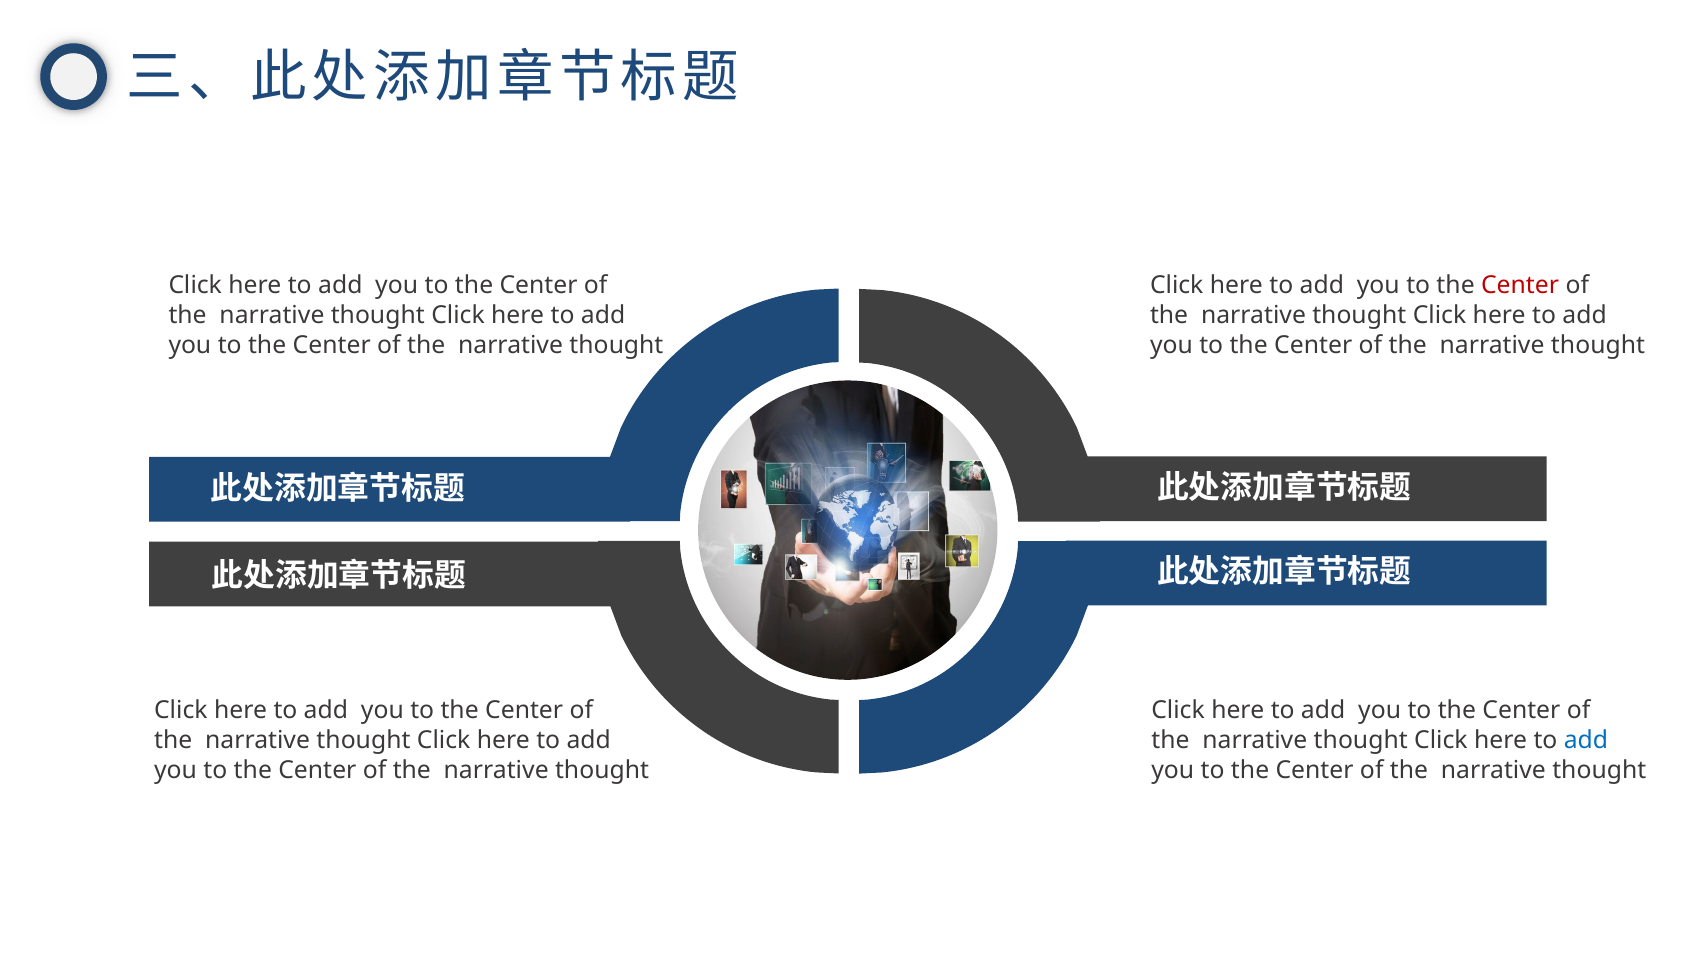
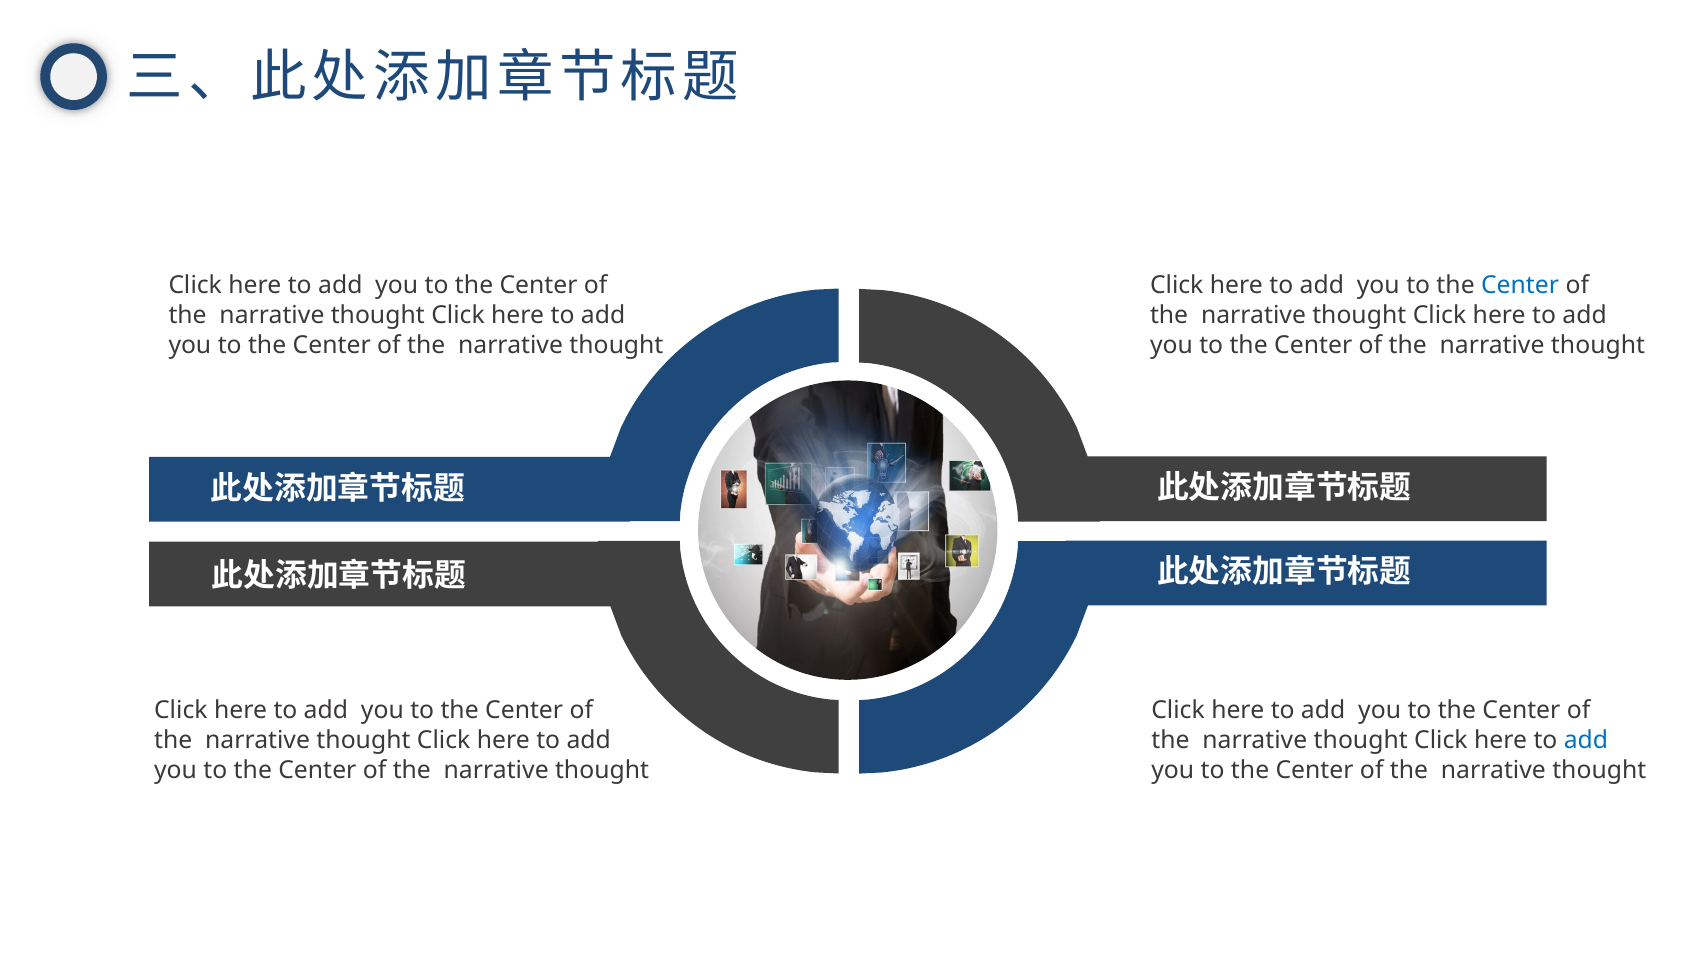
Center at (1520, 286) colour: red -> blue
